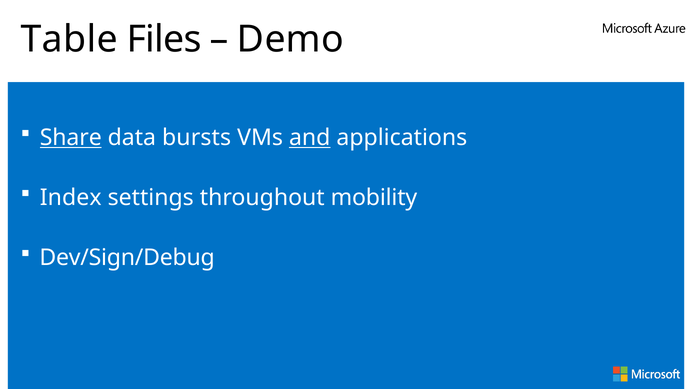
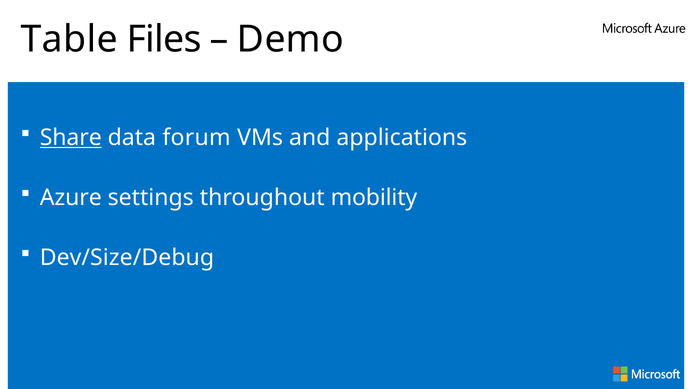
bursts: bursts -> forum
and underline: present -> none
Index: Index -> Azure
Dev/Sign/Debug: Dev/Sign/Debug -> Dev/Size/Debug
